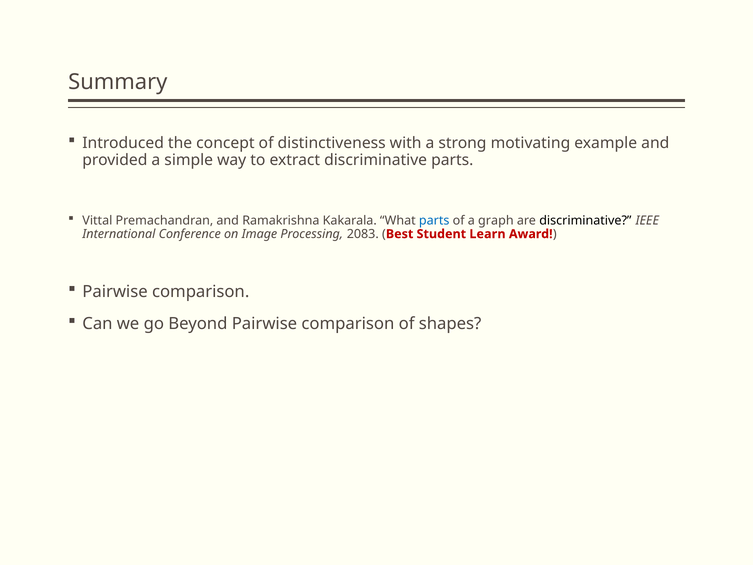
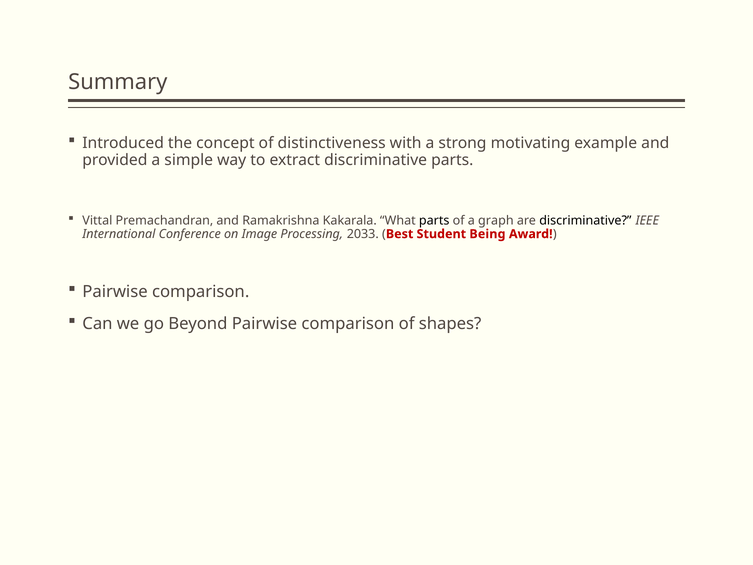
parts at (434, 220) colour: blue -> black
2083: 2083 -> 2033
Learn: Learn -> Being
